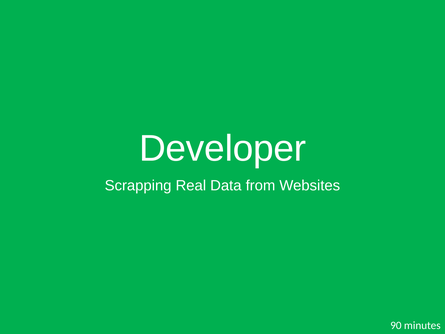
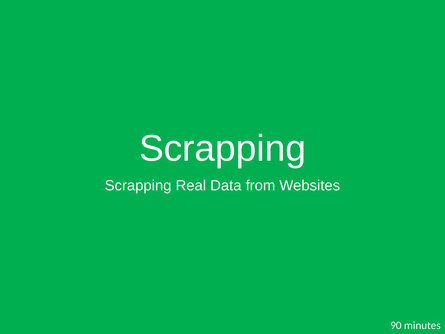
Developer at (223, 148): Developer -> Scrapping
